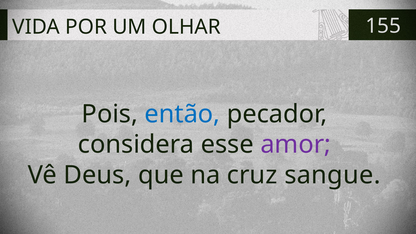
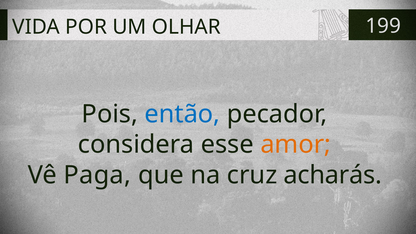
155: 155 -> 199
amor colour: purple -> orange
Deus: Deus -> Paga
sangue: sangue -> acharás
